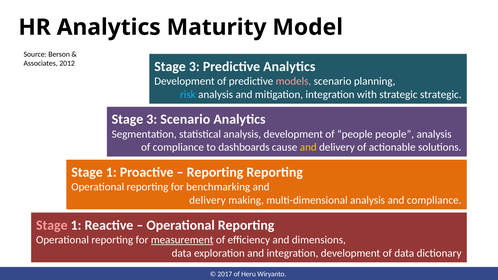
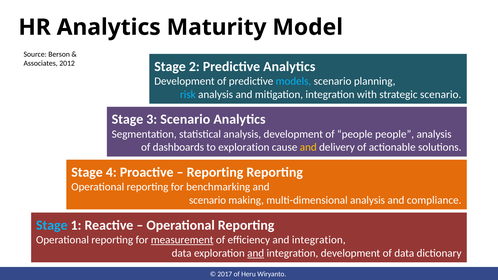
3 at (194, 67): 3 -> 2
models colour: pink -> light blue
strategic strategic: strategic -> scenario
of compliance: compliance -> dashboards
to dashboards: dashboards -> exploration
1 at (111, 172): 1 -> 4
delivery at (207, 200): delivery -> scenario
Stage at (52, 225) colour: pink -> light blue
efficiency and dimensions: dimensions -> integration
and at (256, 253) underline: none -> present
